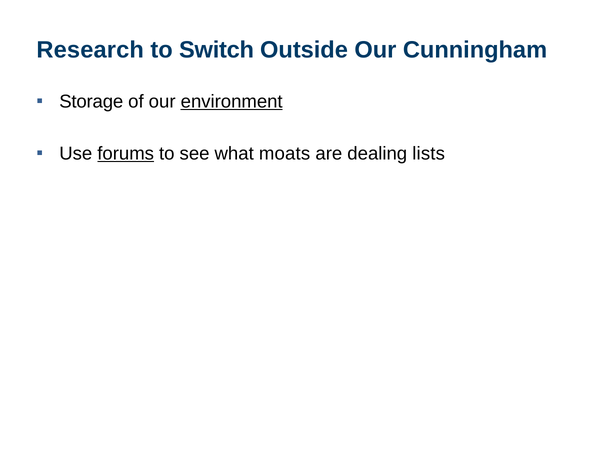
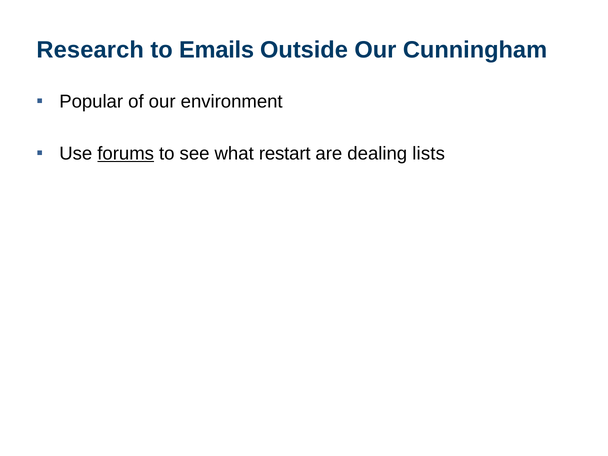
Switch: Switch -> Emails
Storage: Storage -> Popular
environment underline: present -> none
moats: moats -> restart
